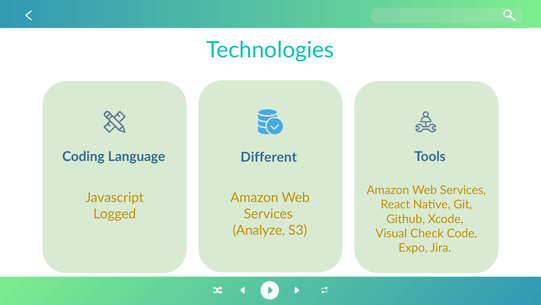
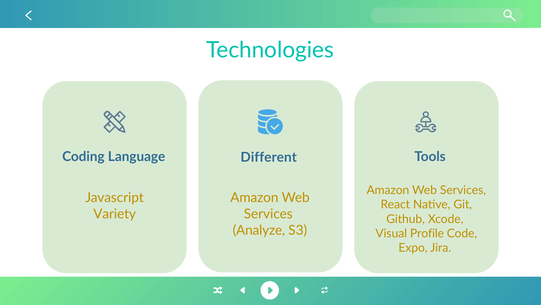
Logged: Logged -> Variety
Check: Check -> Profile
